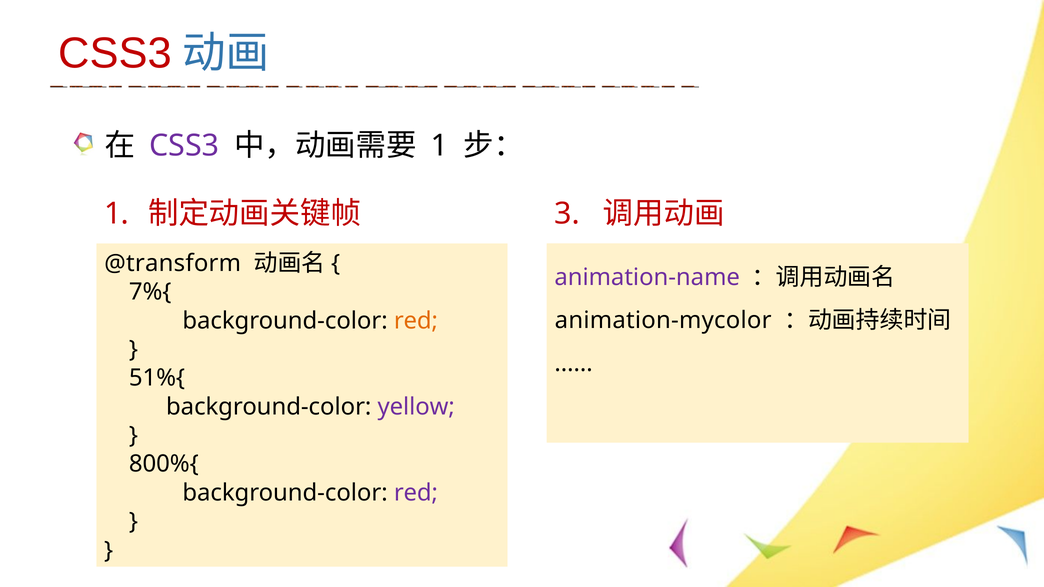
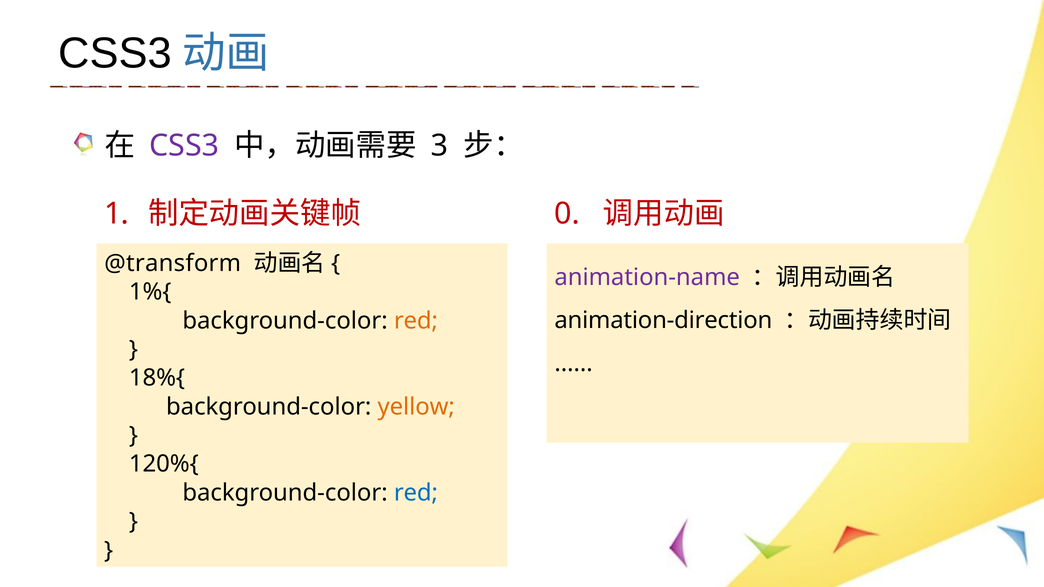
CSS3 at (115, 53) colour: red -> black
1 at (440, 146): 1 -> 3
3: 3 -> 0
7%{: 7%{ -> 1%{
animation-mycolor: animation-mycolor -> animation-direction
51%{: 51%{ -> 18%{
yellow colour: purple -> orange
800%{: 800%{ -> 120%{
red at (416, 493) colour: purple -> blue
